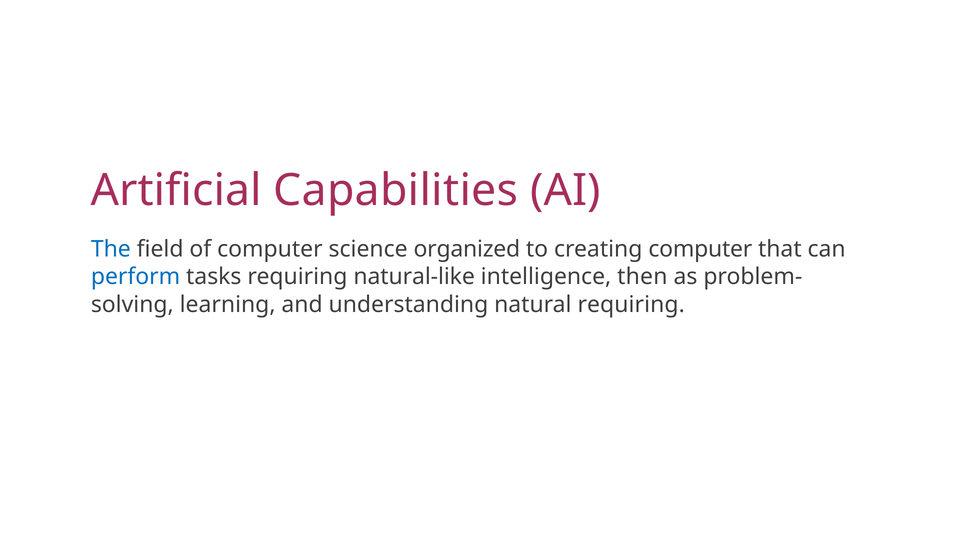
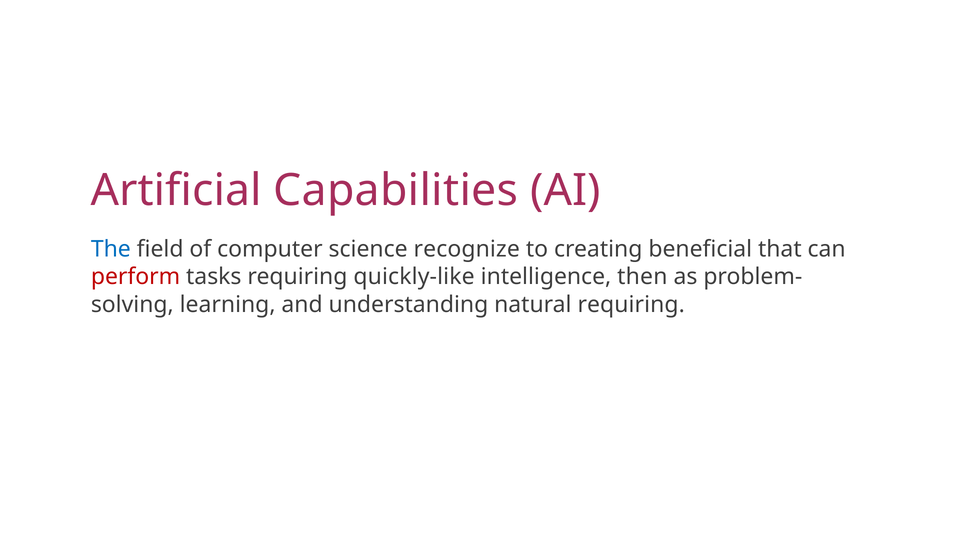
organized: organized -> recognize
creating computer: computer -> beneficial
perform colour: blue -> red
natural-like: natural-like -> quickly-like
